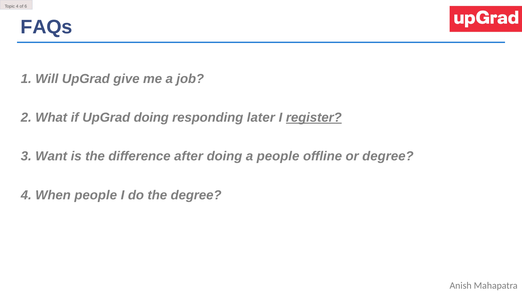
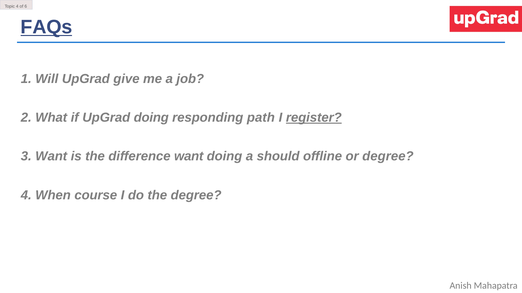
FAQs underline: none -> present
later: later -> path
difference after: after -> want
a people: people -> should
When people: people -> course
